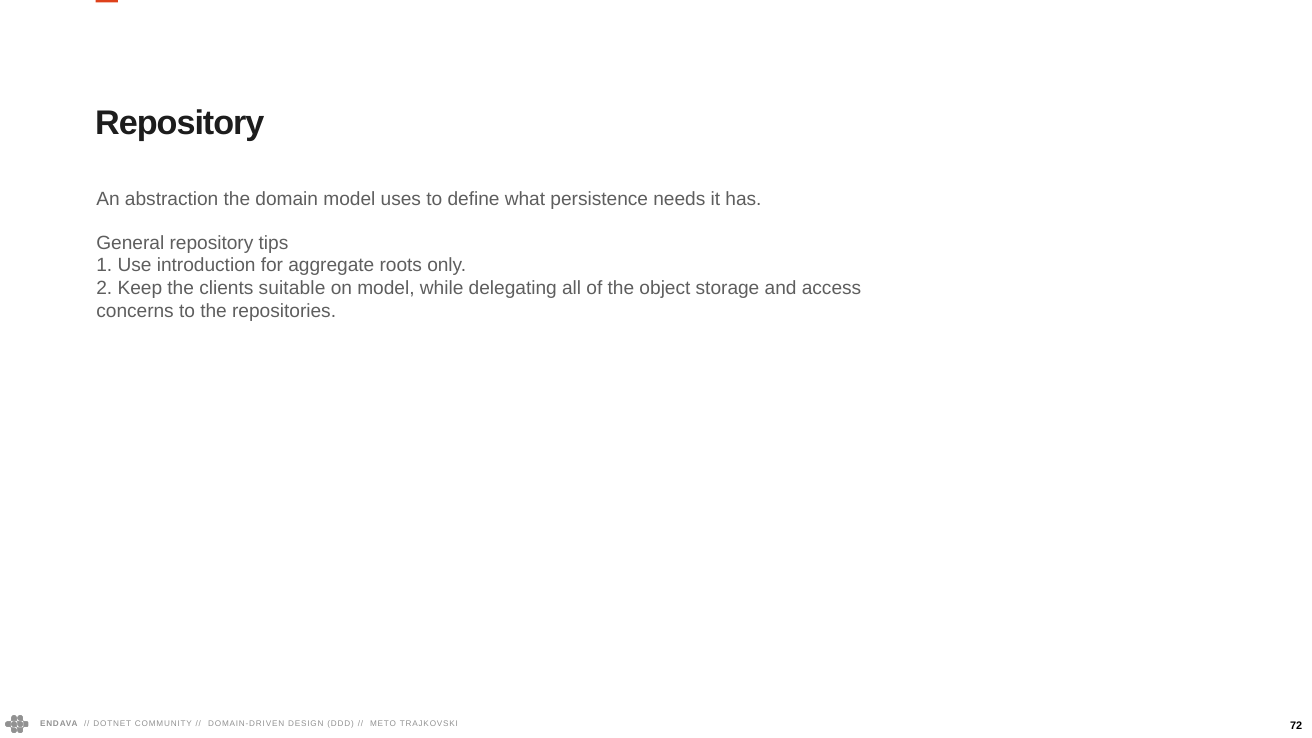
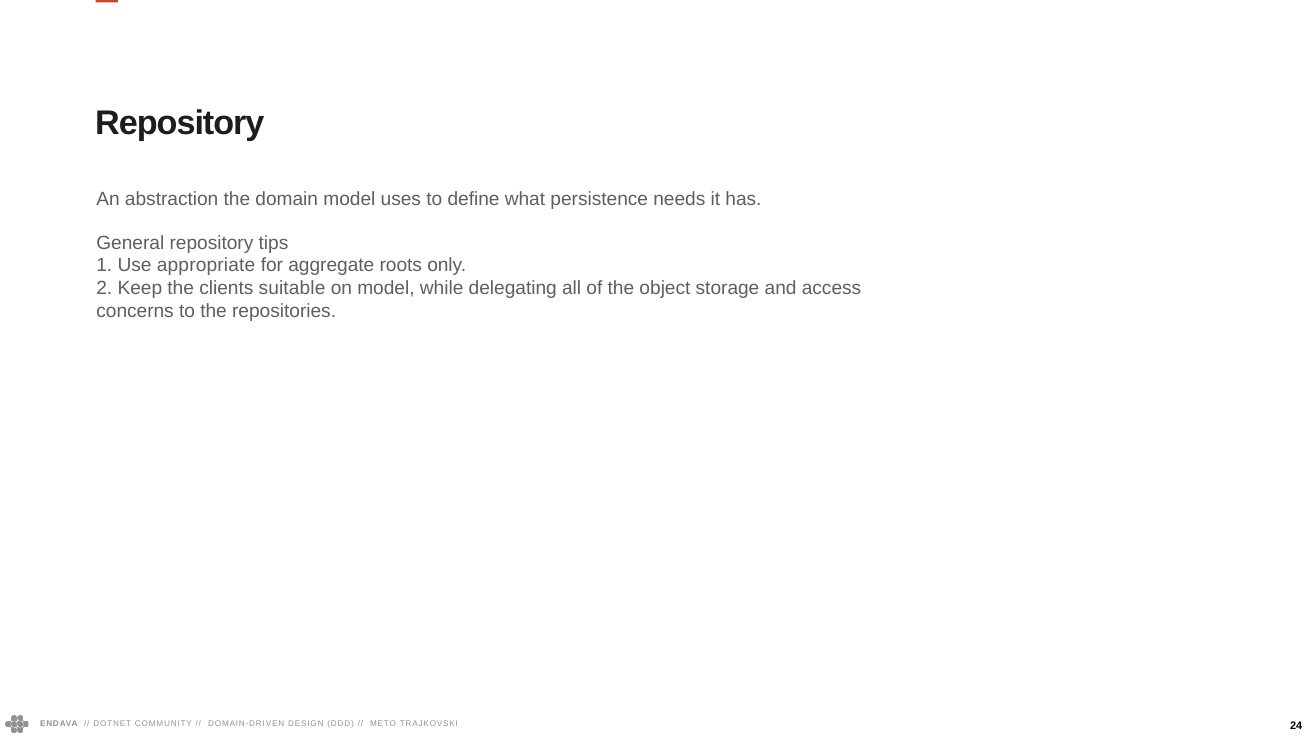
introduction: introduction -> appropriate
72: 72 -> 24
